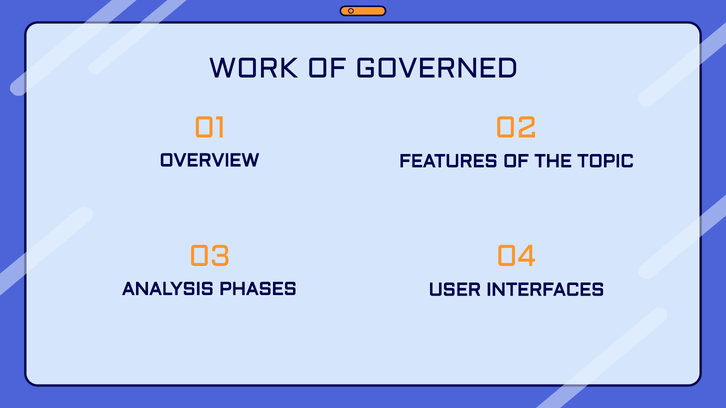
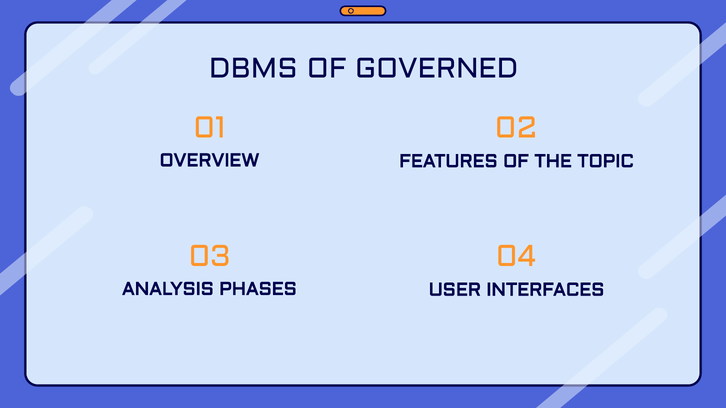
WORK: WORK -> DBMS
